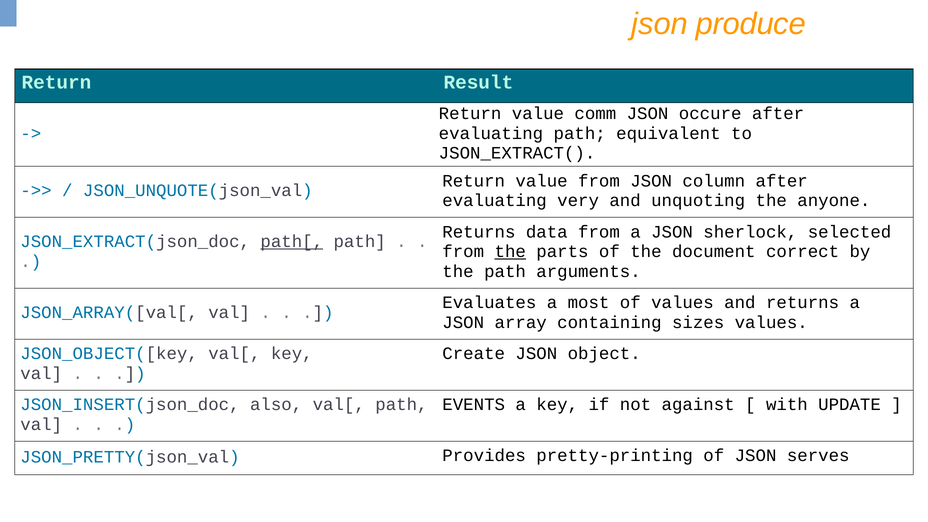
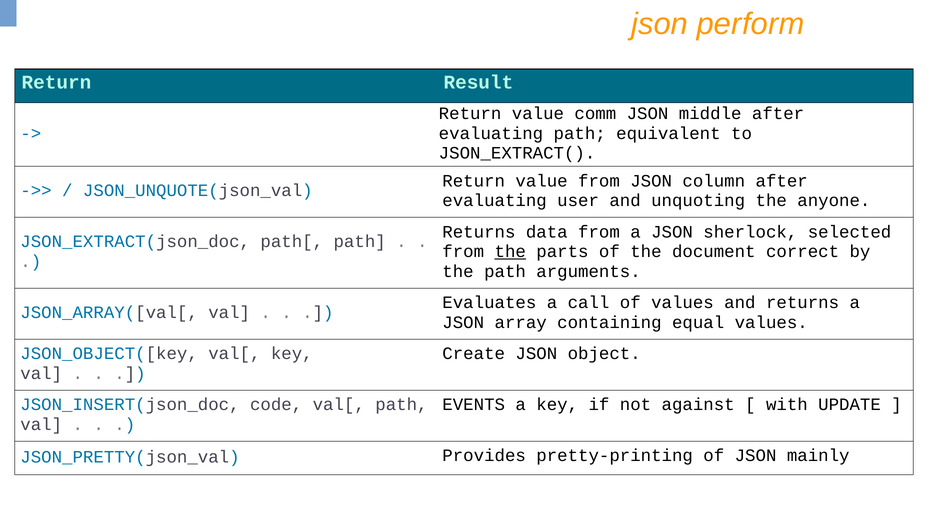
produce: produce -> perform
occure: occure -> middle
very: very -> user
path[ underline: present -> none
most: most -> call
sizes: sizes -> equal
also: also -> code
serves: serves -> mainly
